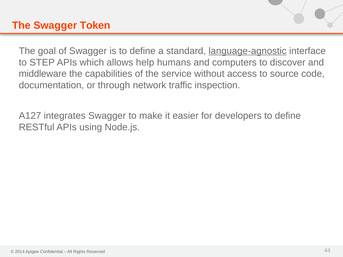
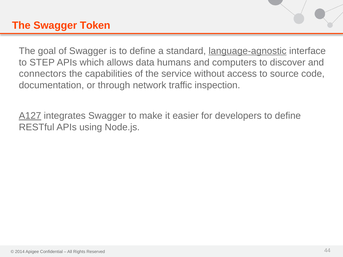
help: help -> data
middleware: middleware -> connectors
A127 underline: none -> present
